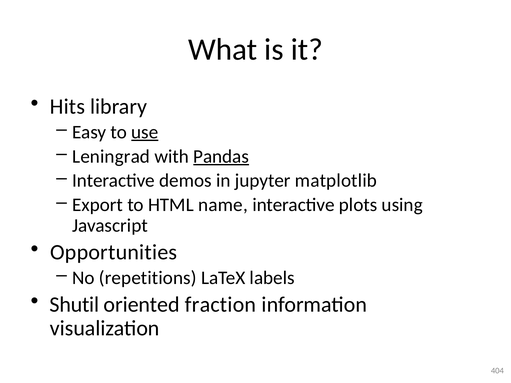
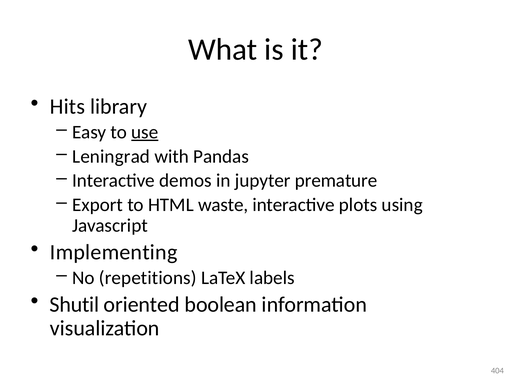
Pandas underline: present -> none
matplotlib: matplotlib -> premature
name: name -> waste
Opportunities: Opportunities -> Implementing
fraction: fraction -> boolean
